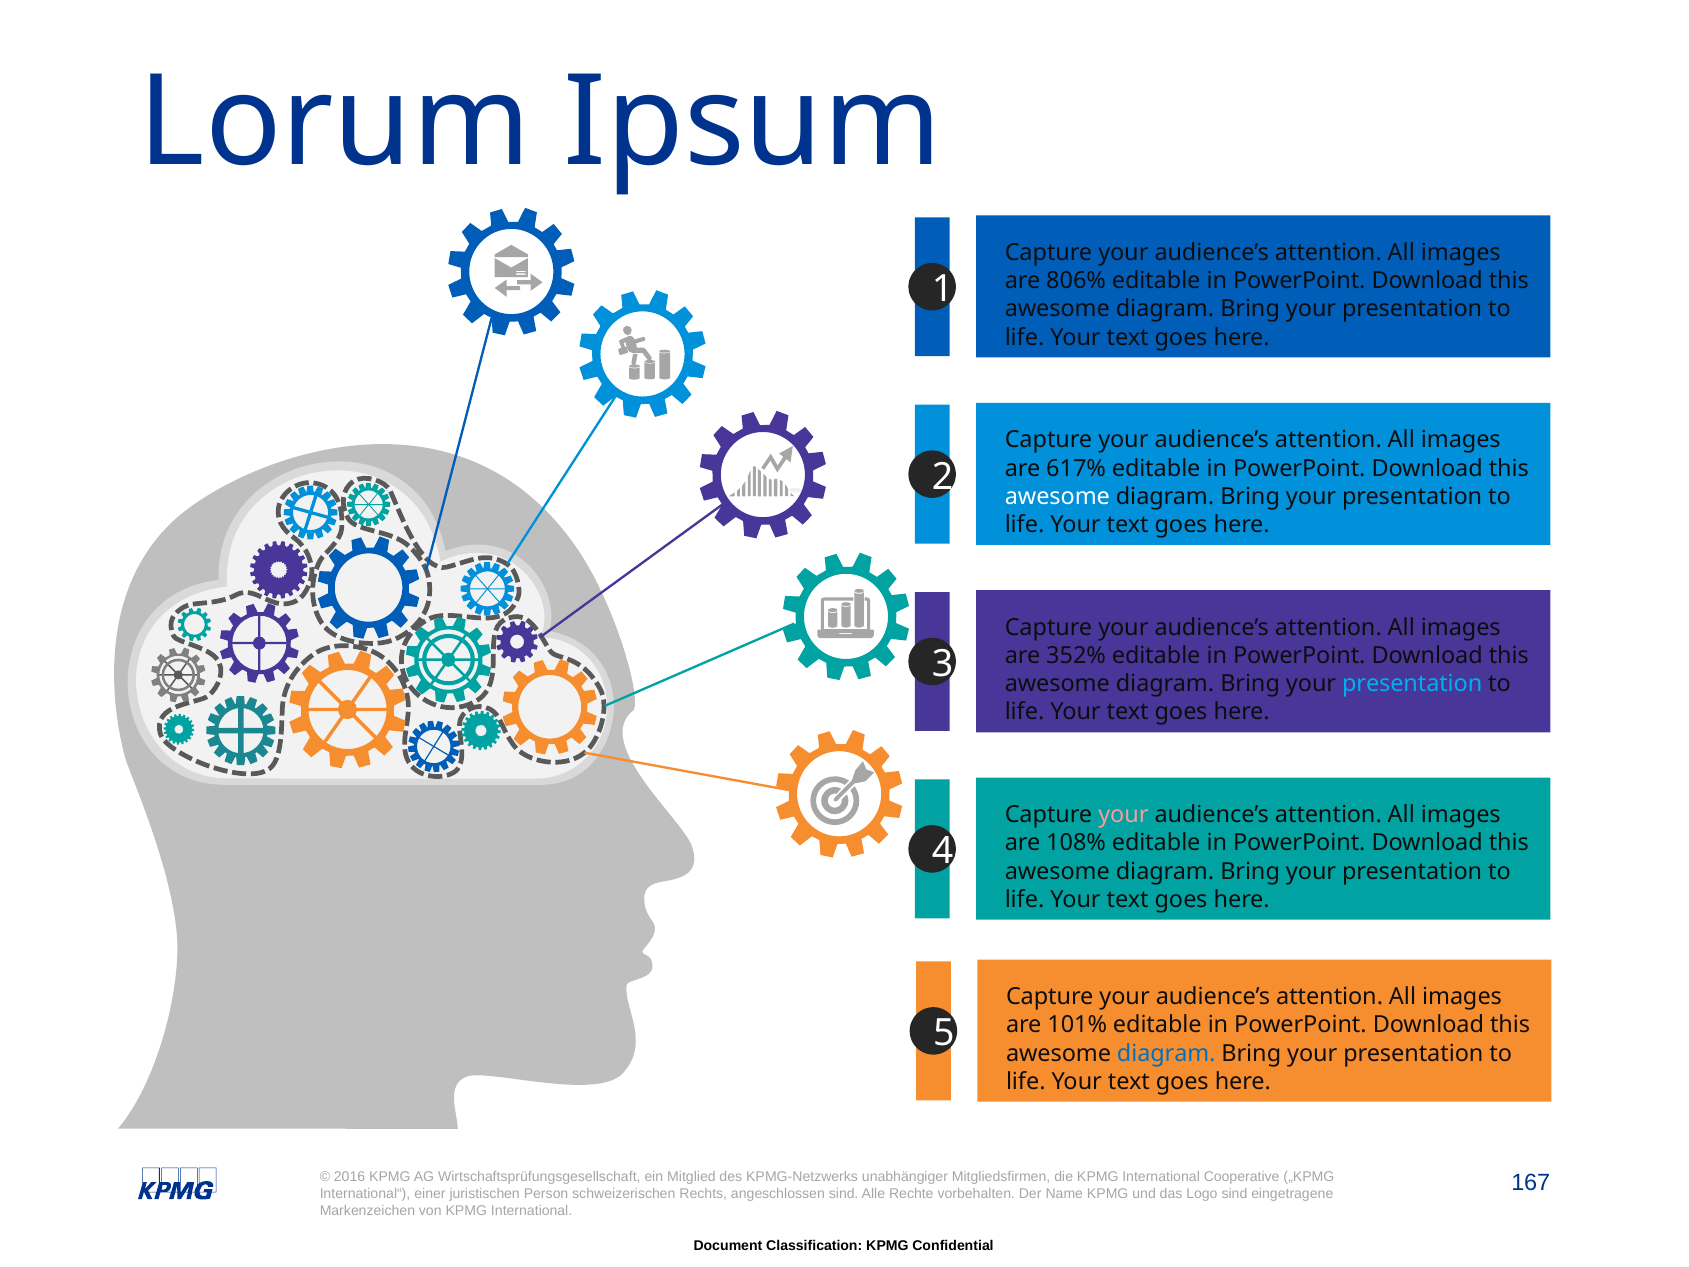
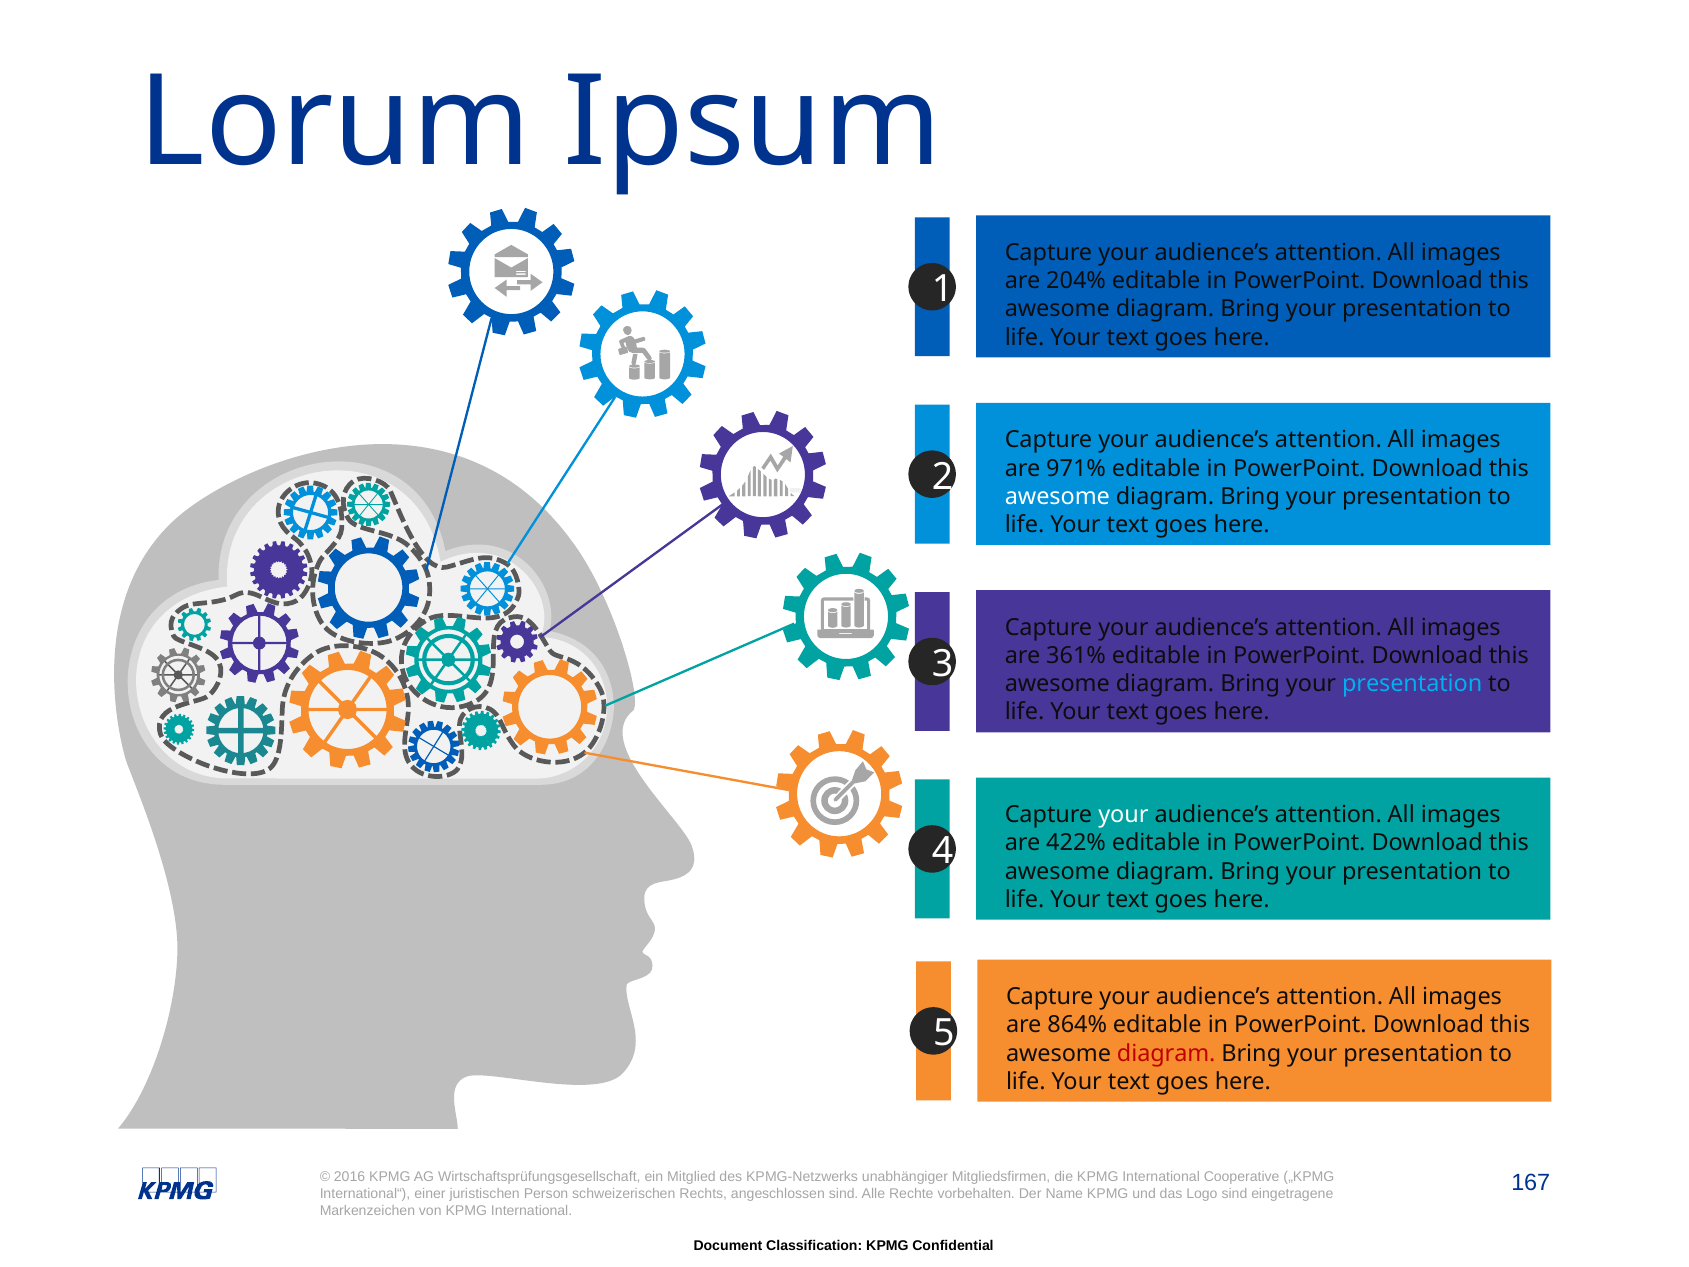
806%: 806% -> 204%
617%: 617% -> 971%
352%: 352% -> 361%
your at (1123, 815) colour: pink -> white
108%: 108% -> 422%
101%: 101% -> 864%
diagram at (1166, 1053) colour: blue -> red
